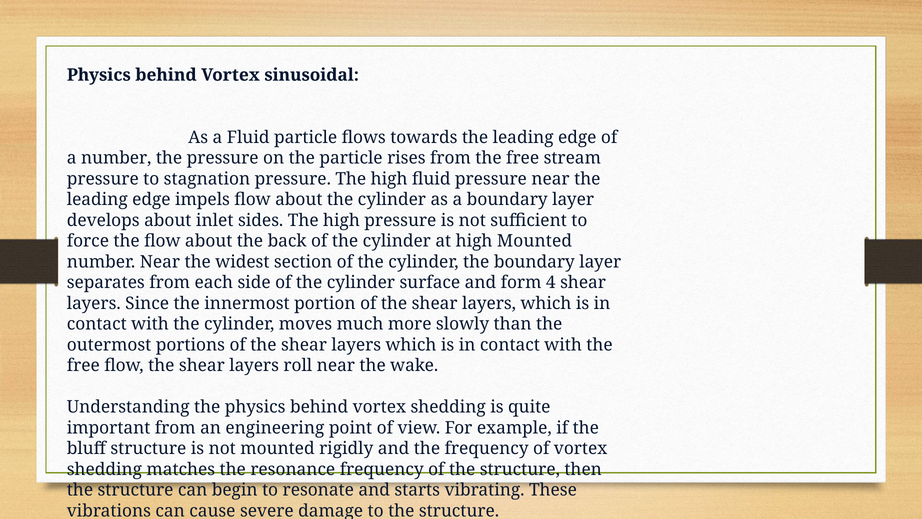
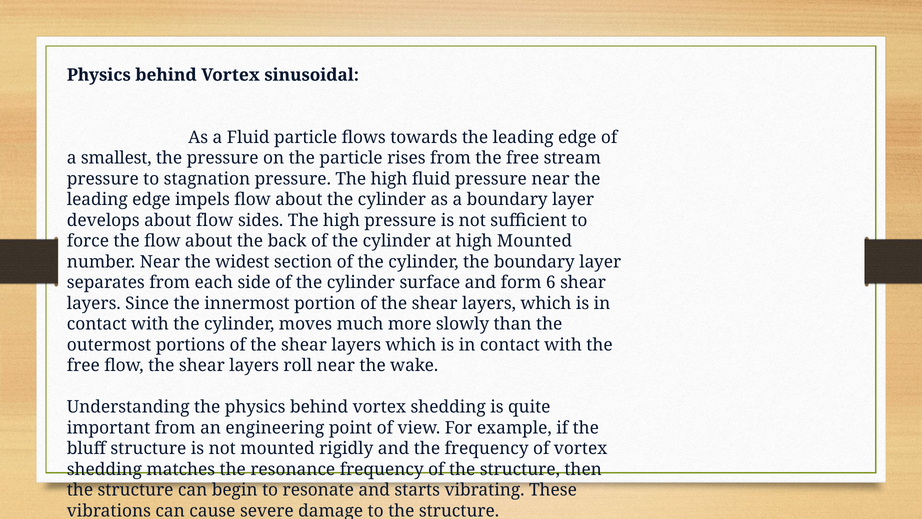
a number: number -> smallest
about inlet: inlet -> flow
4: 4 -> 6
